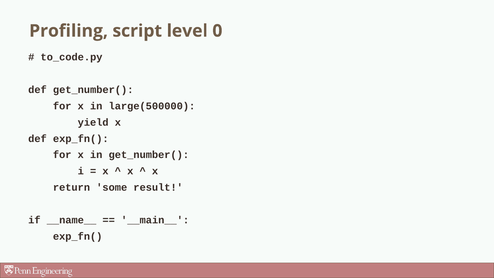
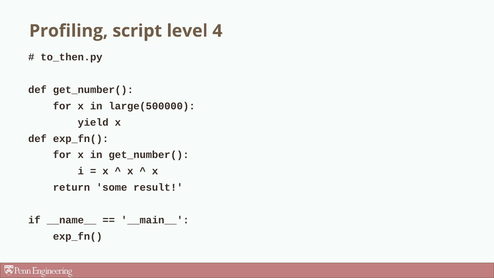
0: 0 -> 4
to_code.py: to_code.py -> to_then.py
